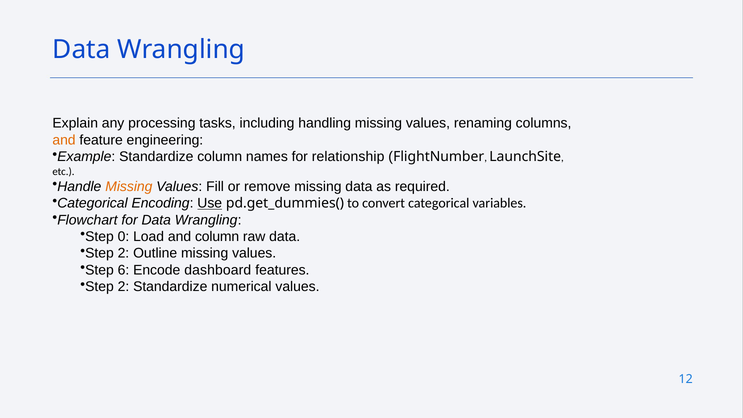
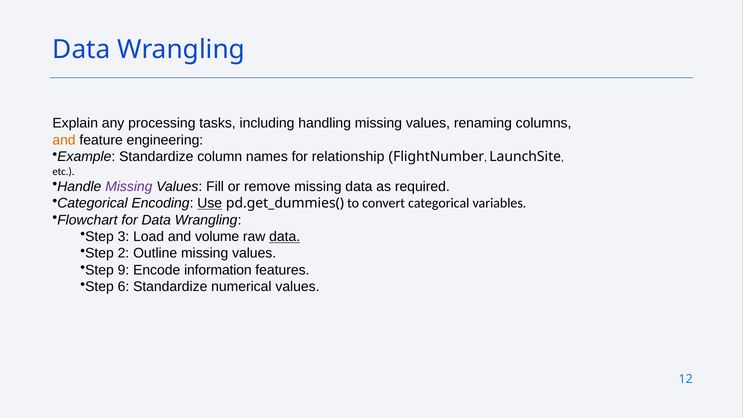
Missing at (129, 186) colour: orange -> purple
0: 0 -> 3
and column: column -> volume
data at (285, 237) underline: none -> present
6: 6 -> 9
dashboard: dashboard -> information
2 at (123, 287): 2 -> 6
